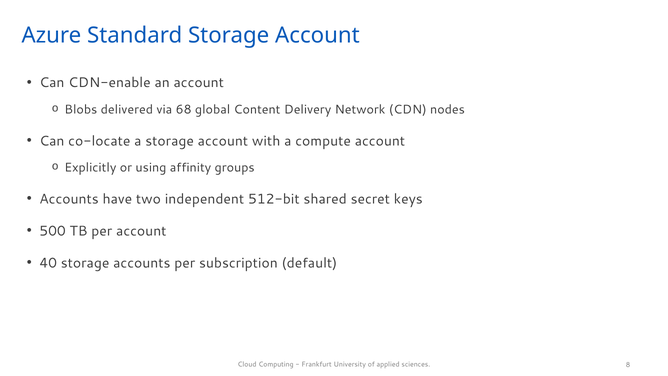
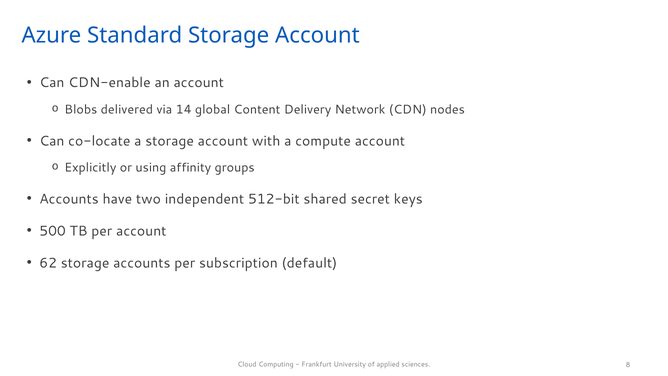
68: 68 -> 14
40: 40 -> 62
